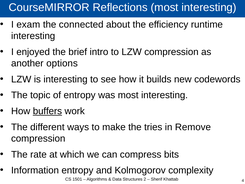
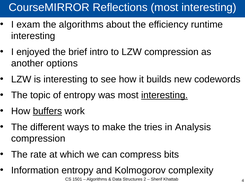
the connected: connected -> algorithms
interesting at (165, 95) underline: none -> present
Remove: Remove -> Analysis
